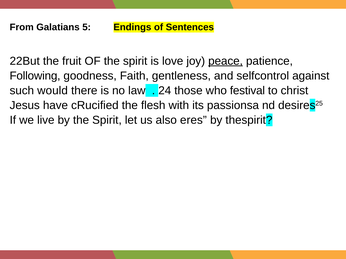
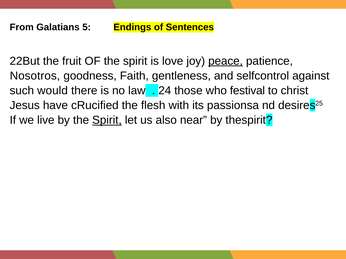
Following: Following -> Nosotros
Spirit at (107, 120) underline: none -> present
eres: eres -> near
